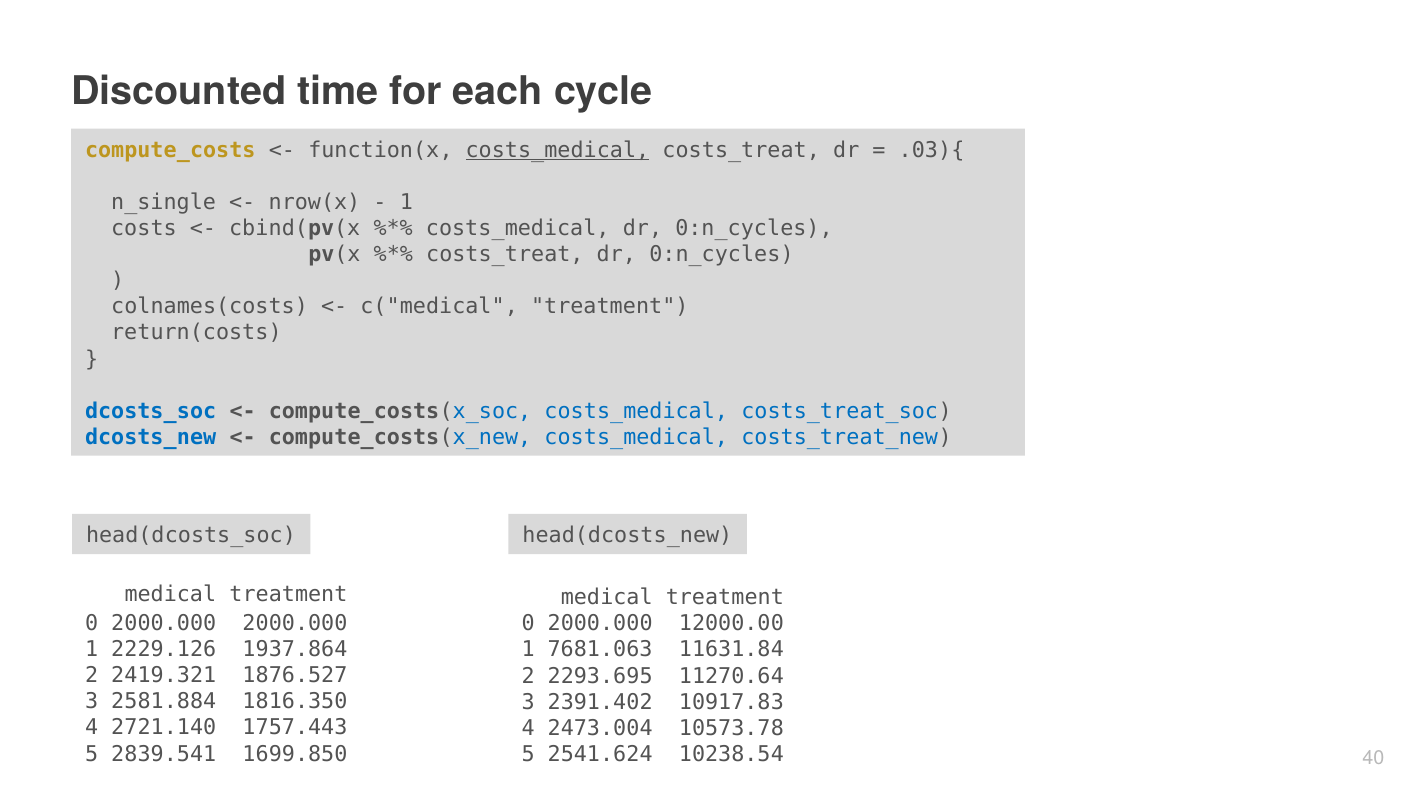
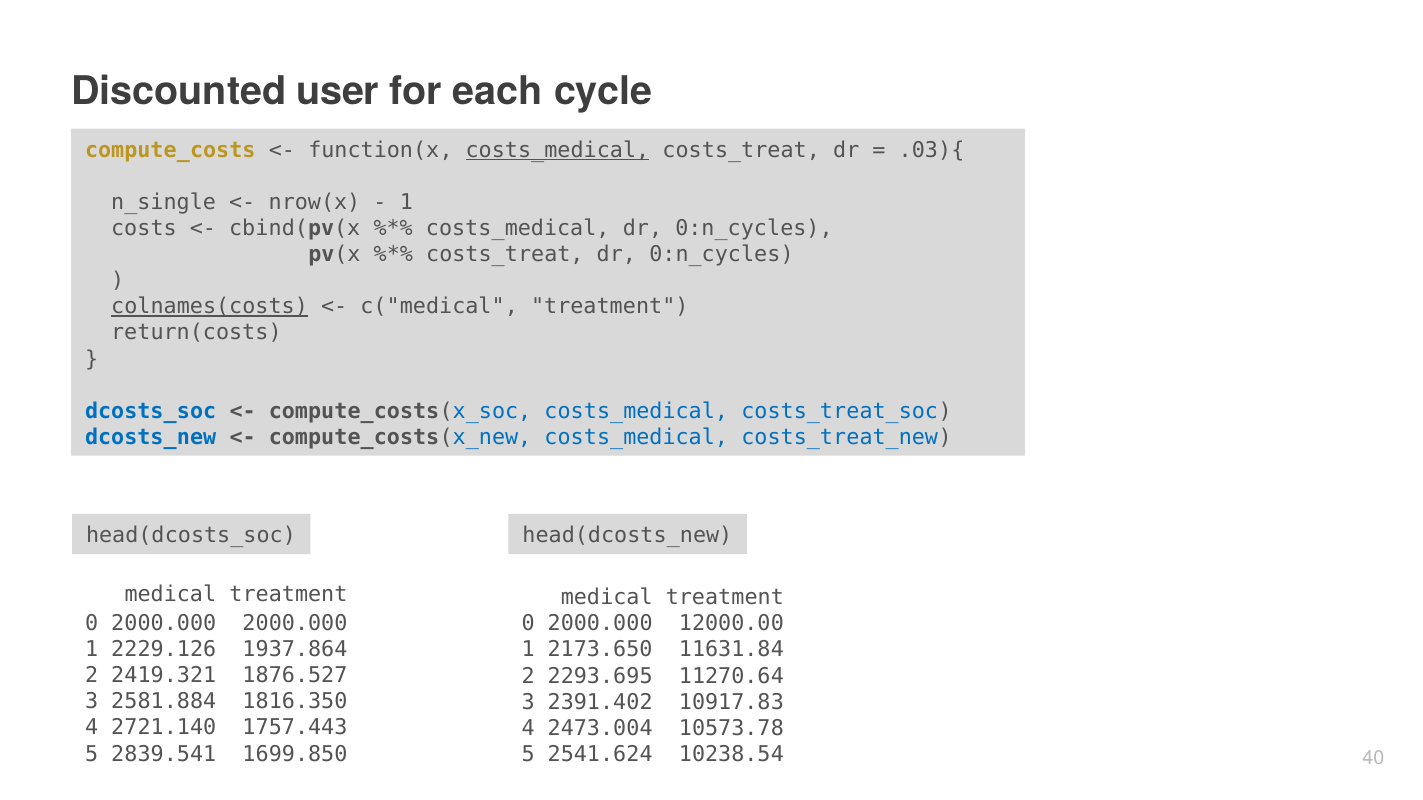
time: time -> user
colnames(costs underline: none -> present
7681.063: 7681.063 -> 2173.650
